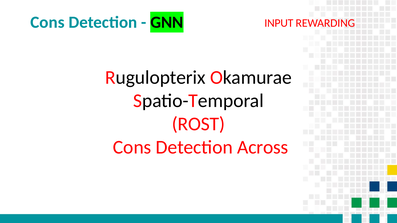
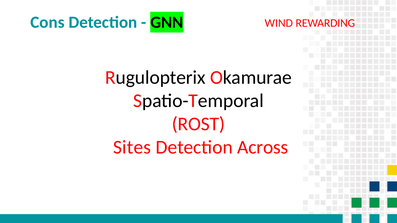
INPUT: INPUT -> WIND
Cons at (132, 148): Cons -> Sites
